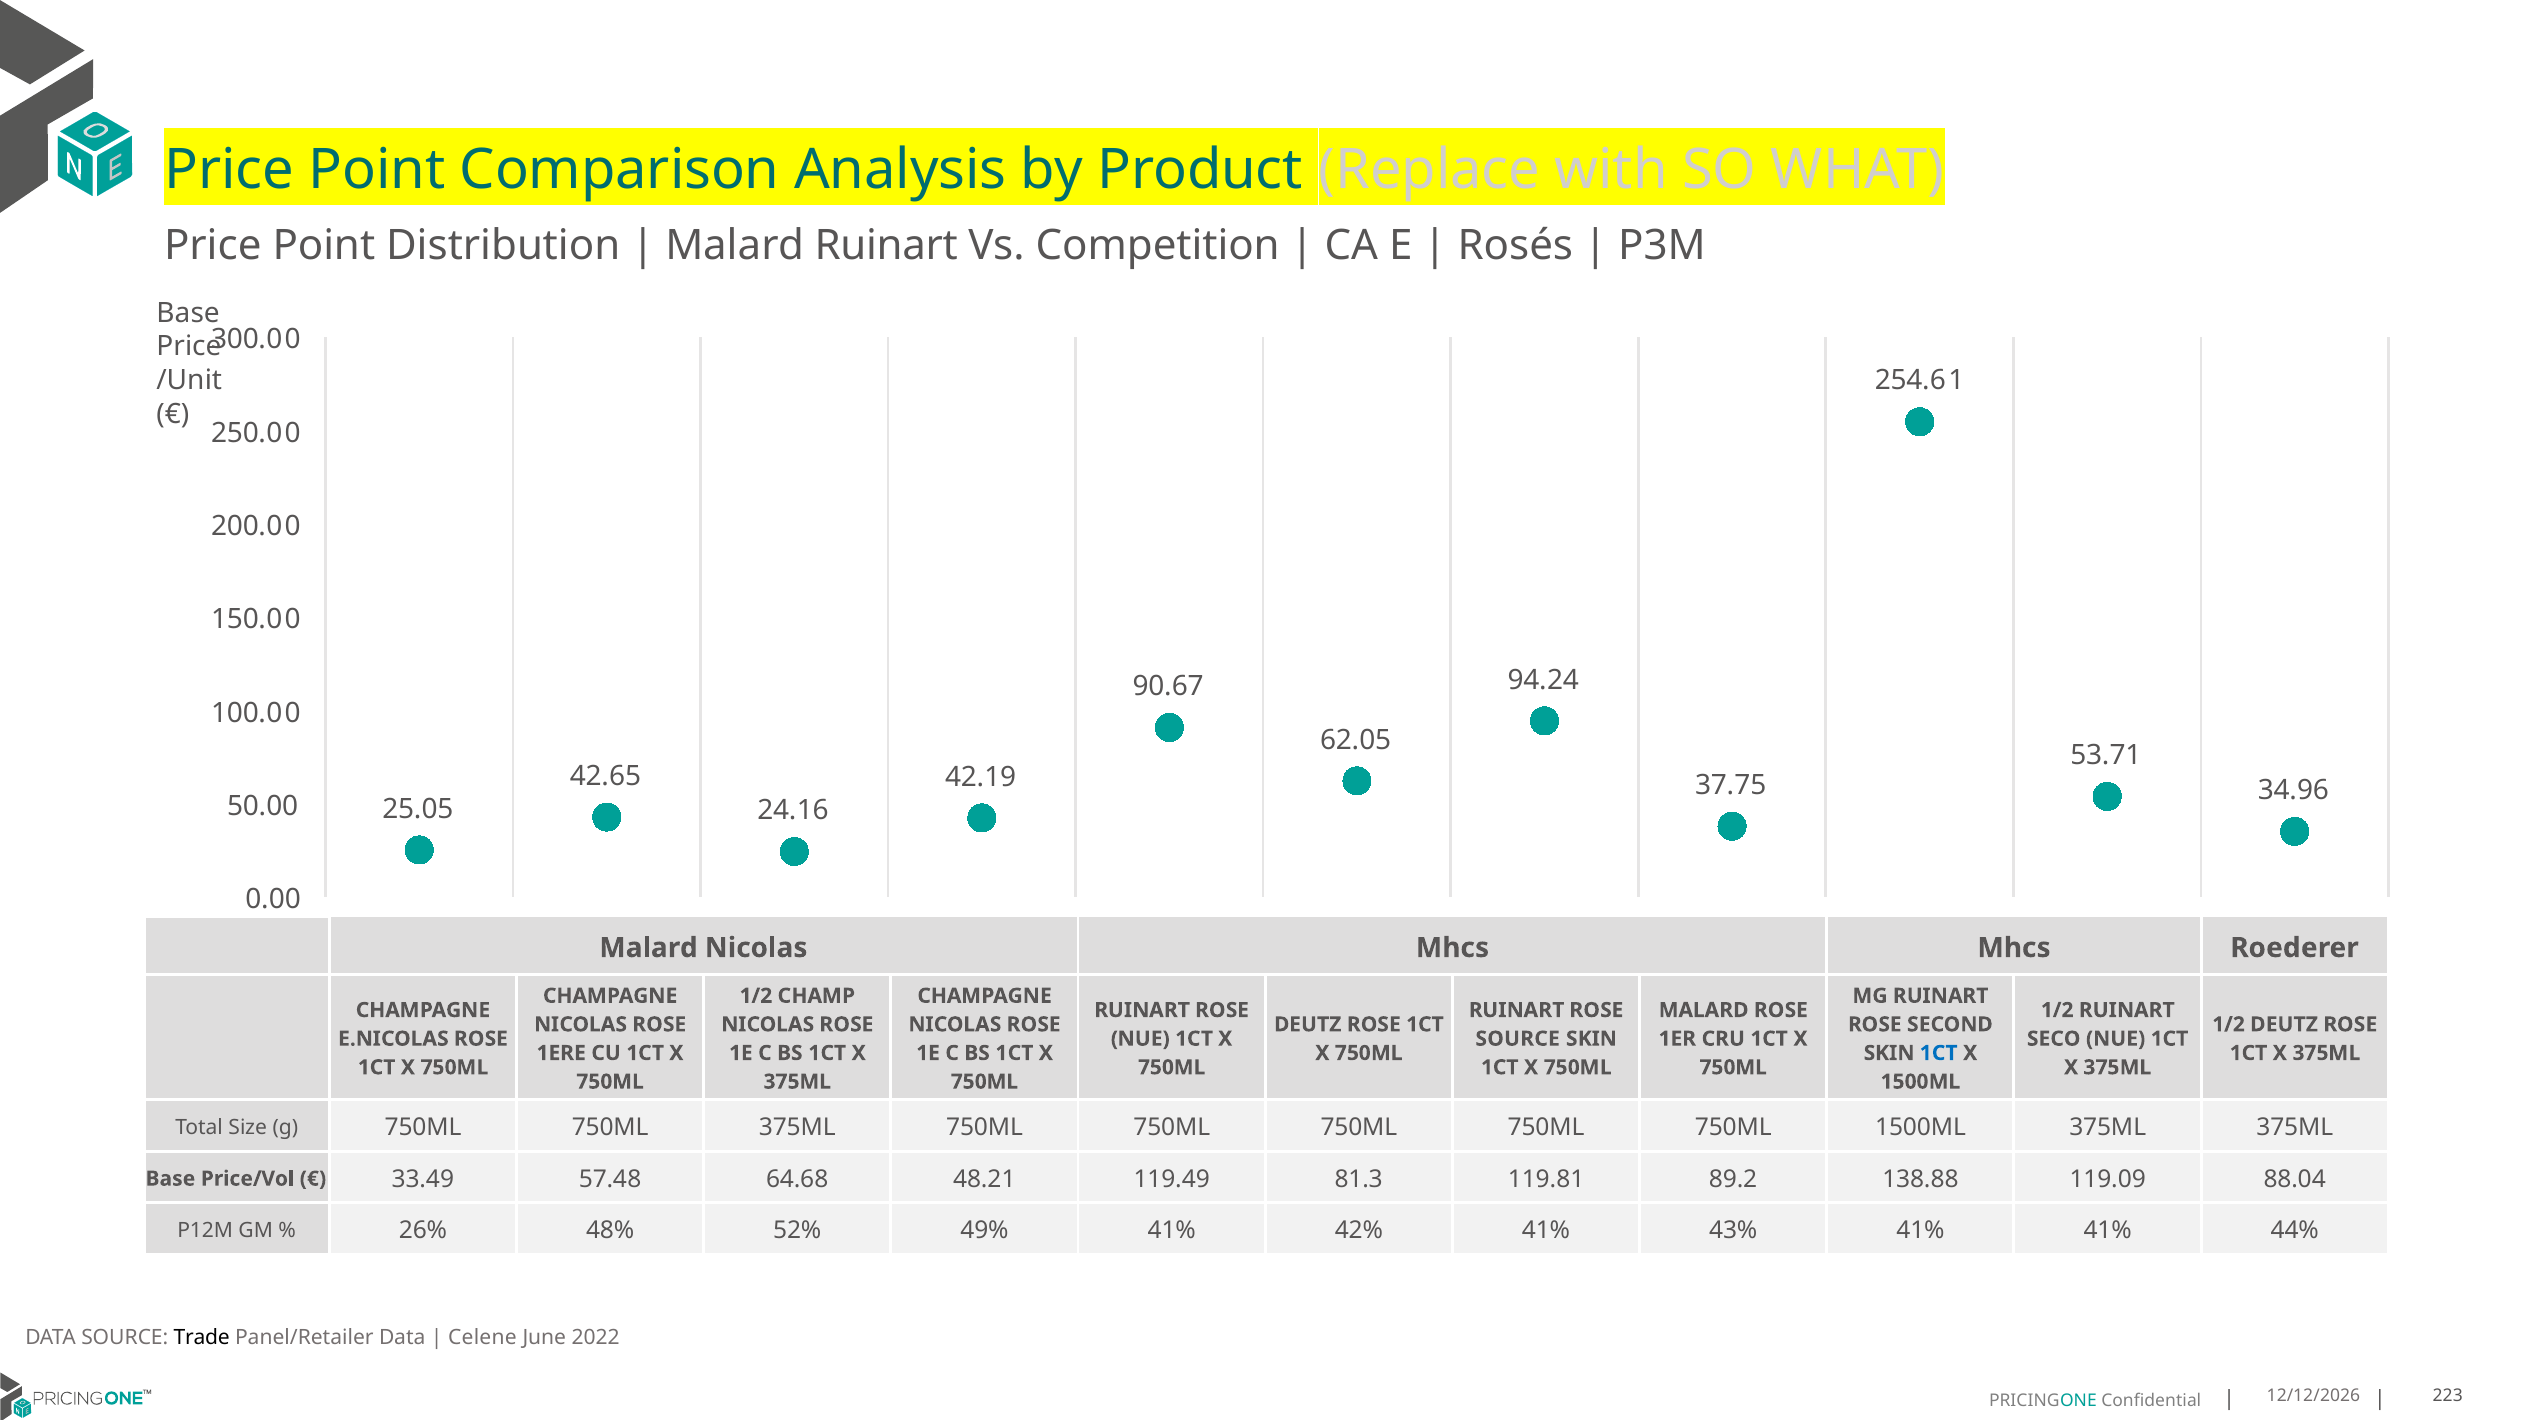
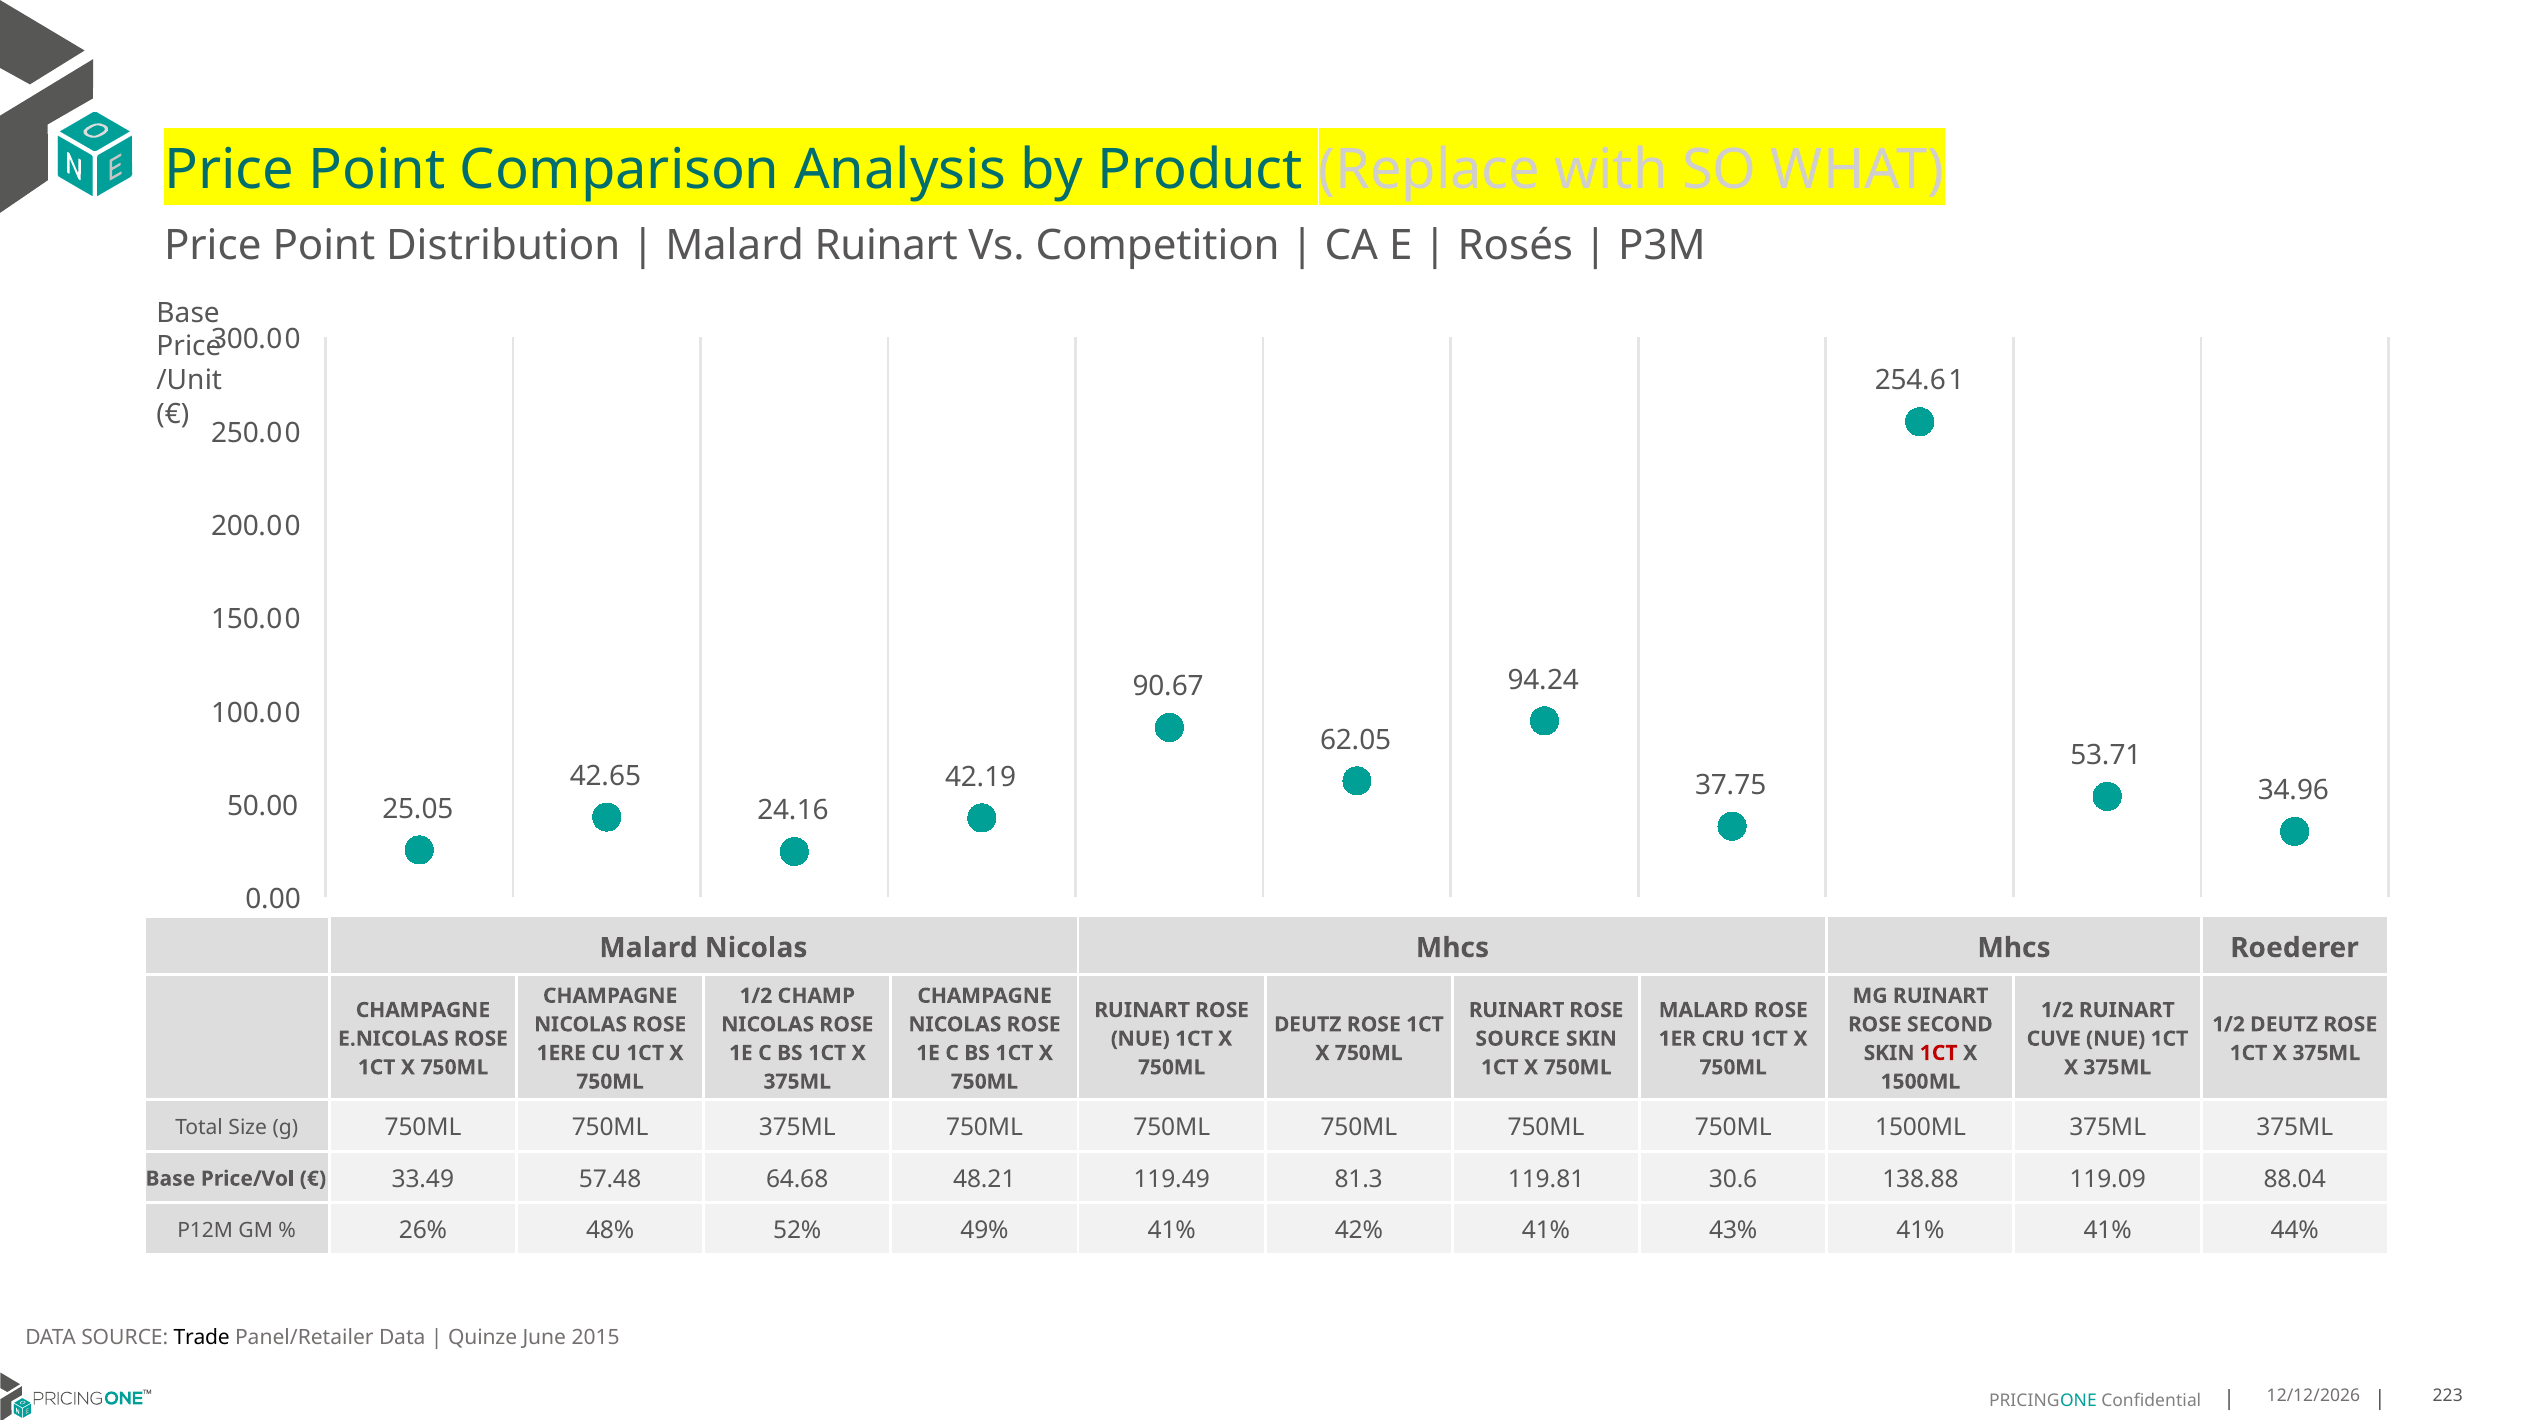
SECO: SECO -> CUVE
1CT at (1939, 1053) colour: blue -> red
89.2: 89.2 -> 30.6
Celene: Celene -> Quinze
2022: 2022 -> 2015
